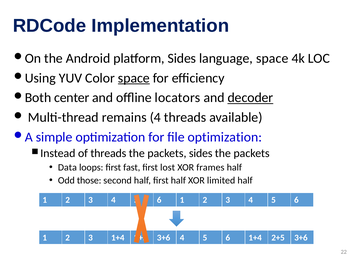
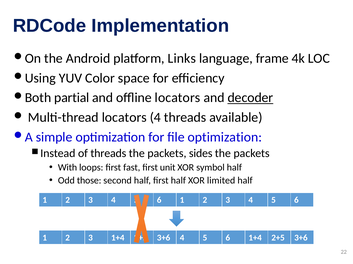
platform Sides: Sides -> Links
language space: space -> frame
space at (134, 78) underline: present -> none
center: center -> partial
Multi-thread remains: remains -> locators
Data: Data -> With
lost: lost -> unit
frames: frames -> symbol
